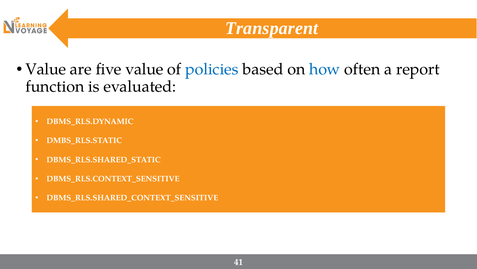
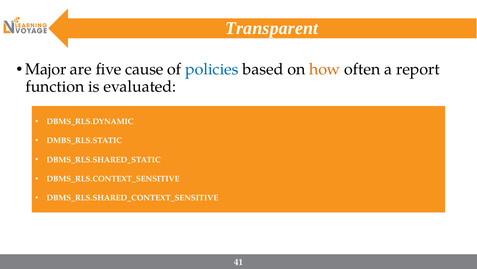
Value at (46, 69): Value -> Major
five value: value -> cause
how colour: blue -> orange
